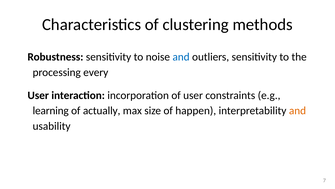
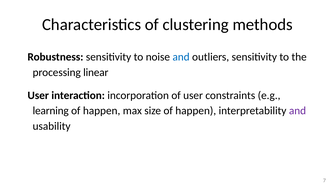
every: every -> linear
actually at (102, 110): actually -> happen
and at (297, 110) colour: orange -> purple
